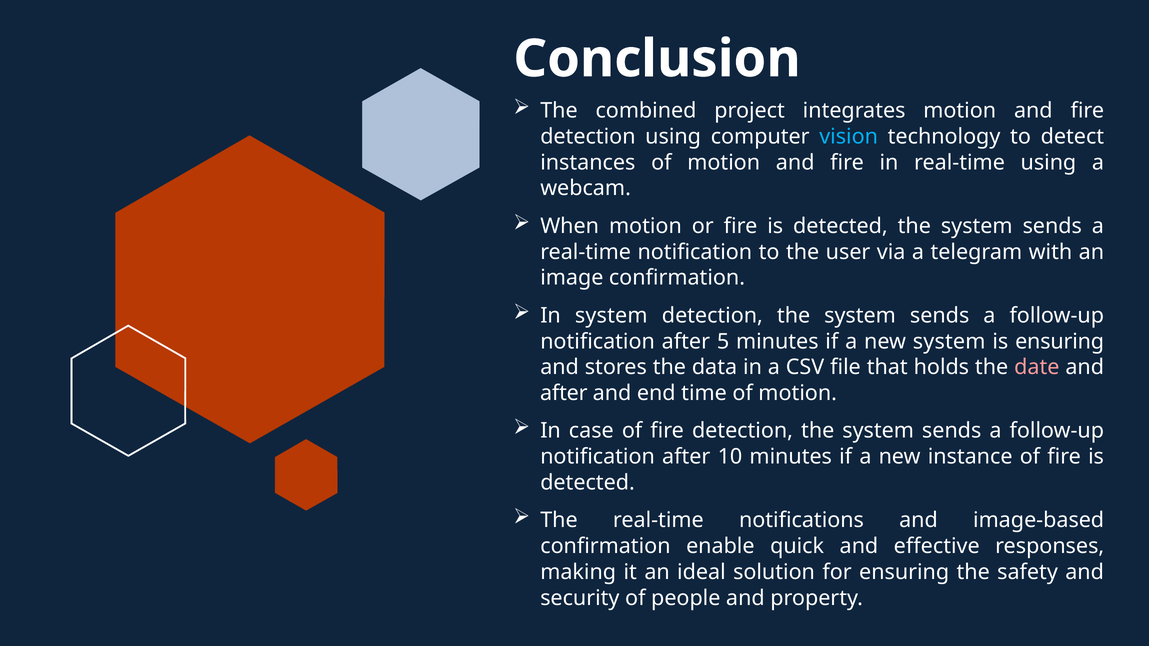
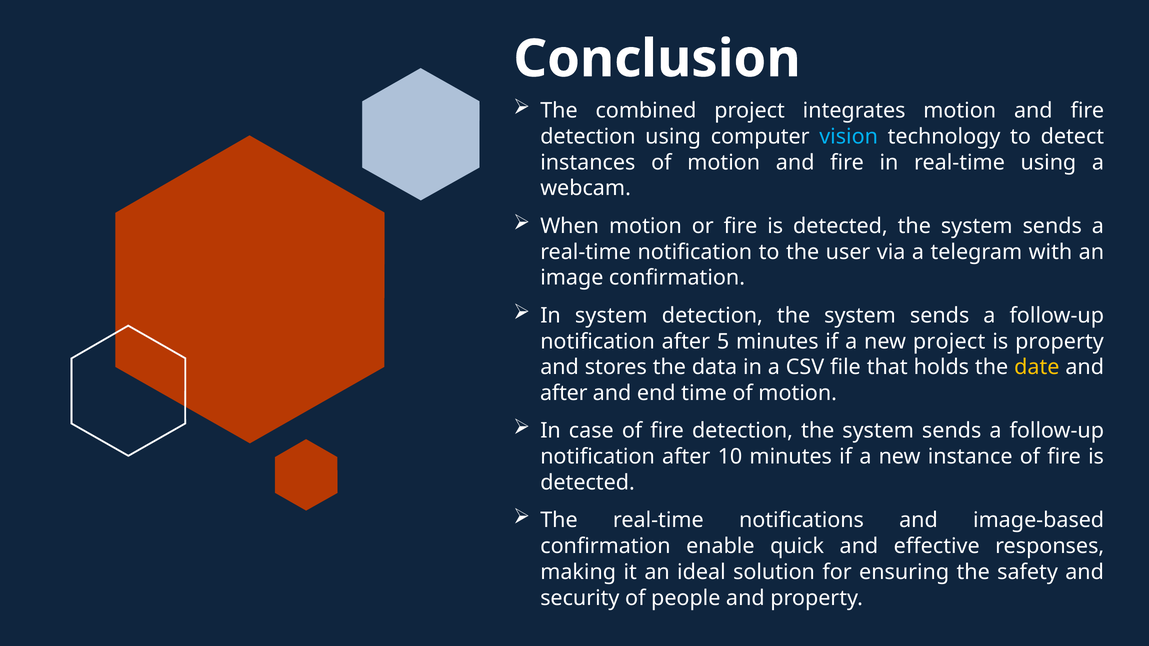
new system: system -> project
is ensuring: ensuring -> property
date colour: pink -> yellow
